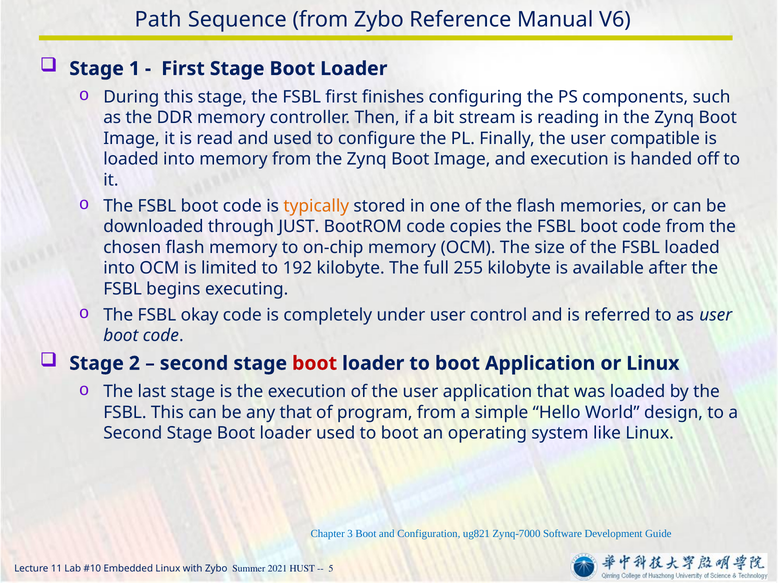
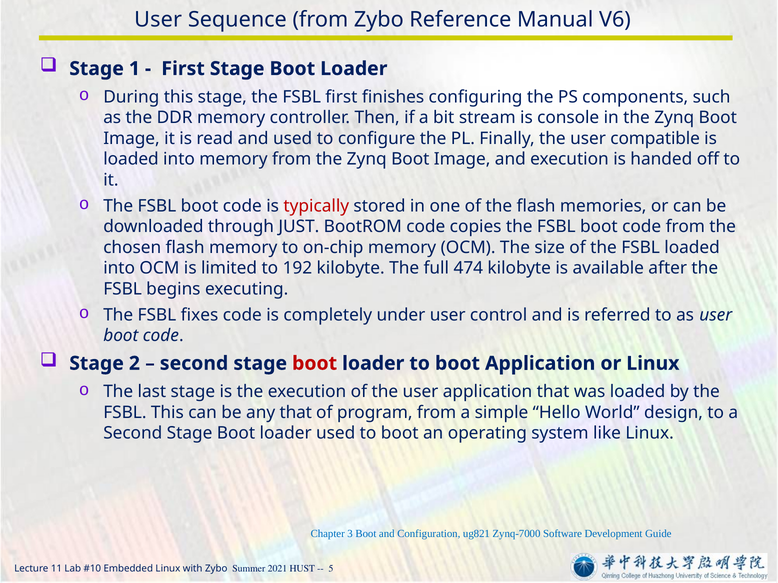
Path at (158, 20): Path -> User
reading: reading -> console
typically colour: orange -> red
255: 255 -> 474
okay: okay -> fixes
